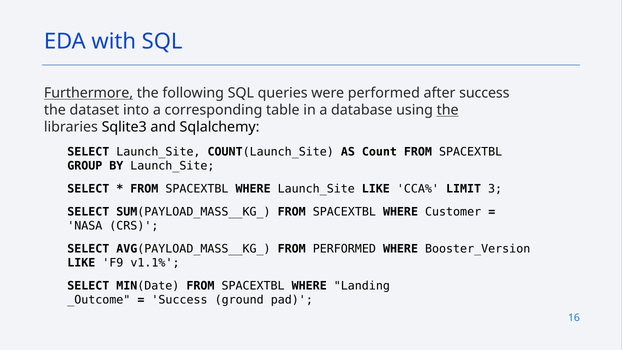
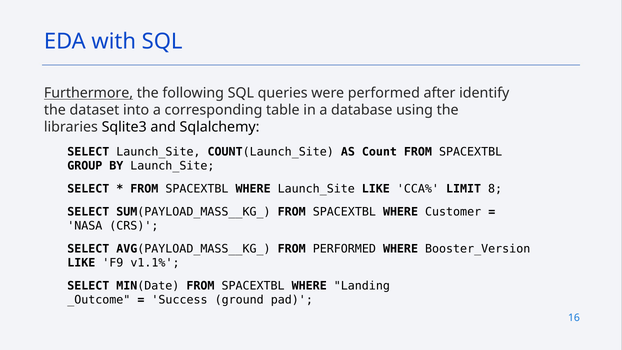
after success: success -> identify
the at (448, 110) underline: present -> none
3: 3 -> 8
